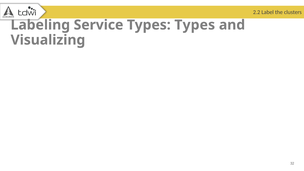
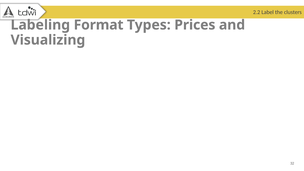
Service: Service -> Format
Types Types: Types -> Prices
